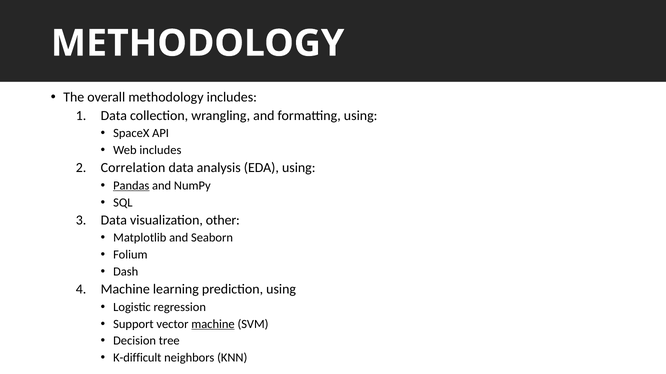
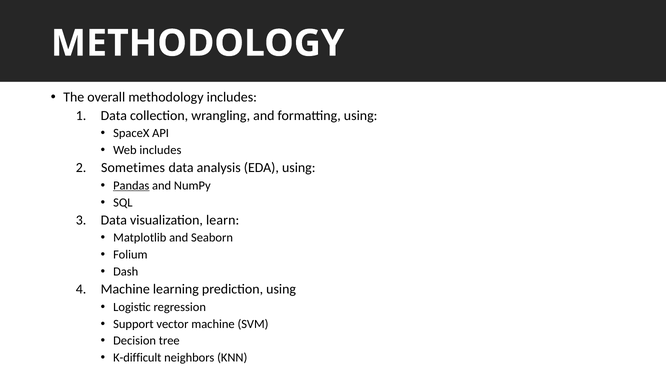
Correlation: Correlation -> Sometimes
other: other -> learn
machine at (213, 324) underline: present -> none
